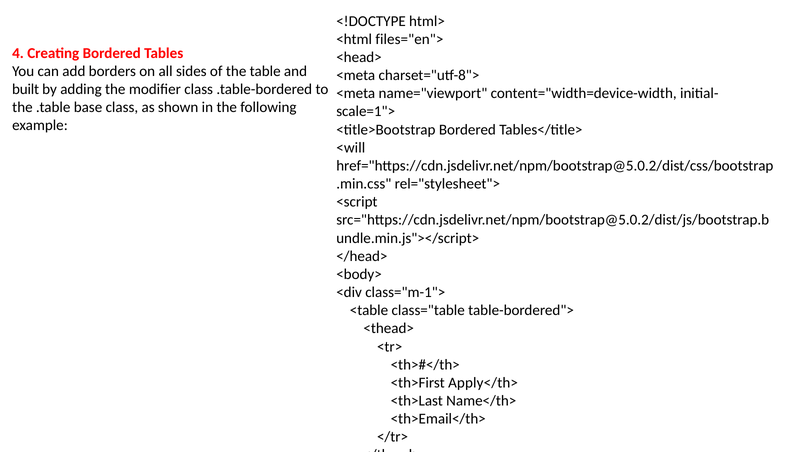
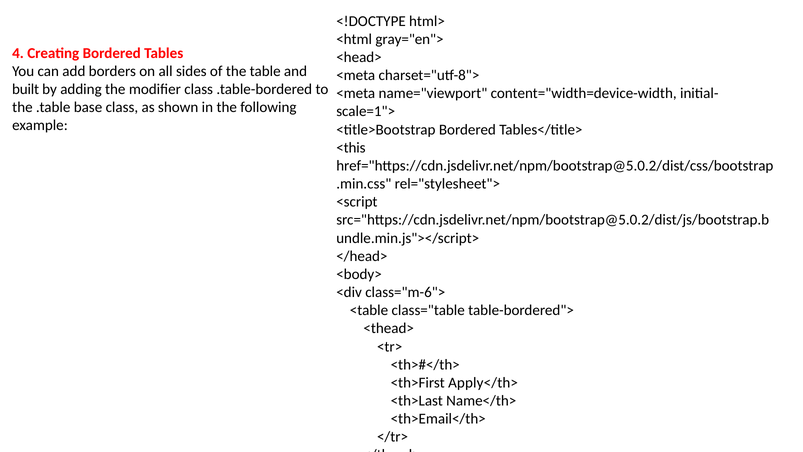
files="en">: files="en"> -> gray="en">
<will: <will -> <this
class="m-1">: class="m-1"> -> class="m-6">
